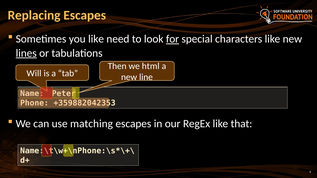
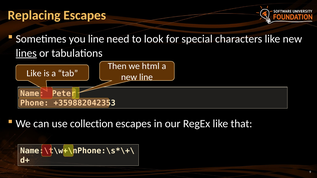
you like: like -> line
for underline: present -> none
Will at (34, 73): Will -> Like
matching: matching -> collection
